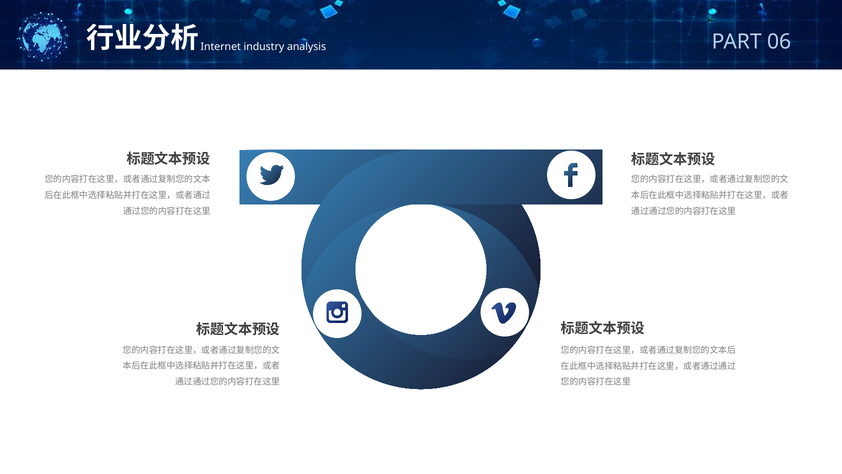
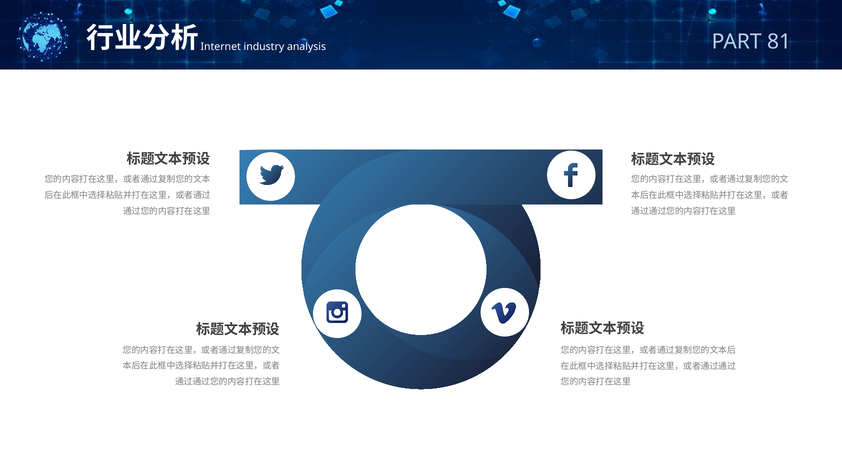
06: 06 -> 81
